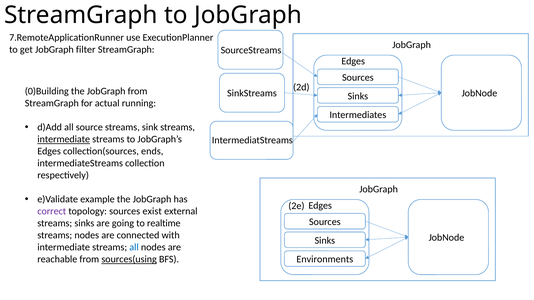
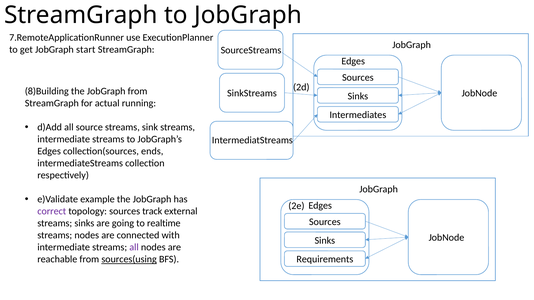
filter: filter -> start
0)Building: 0)Building -> 8)Building
intermediate at (64, 139) underline: present -> none
exist: exist -> track
all at (134, 248) colour: blue -> purple
Environments: Environments -> Requirements
